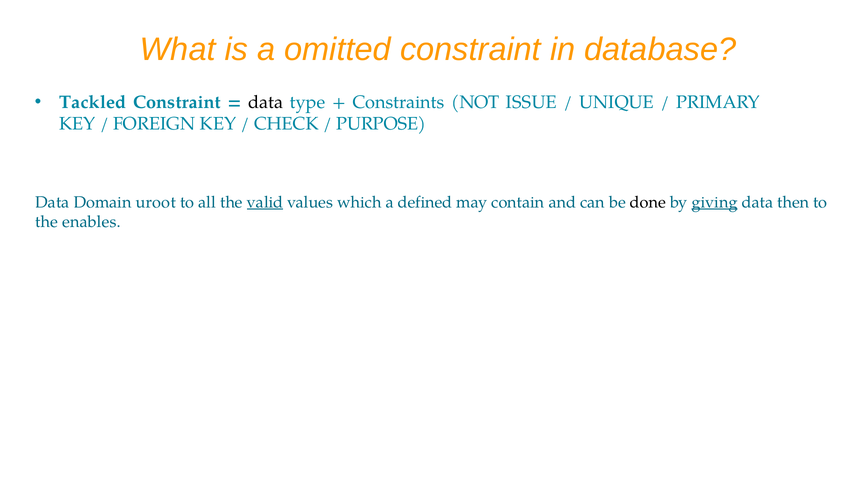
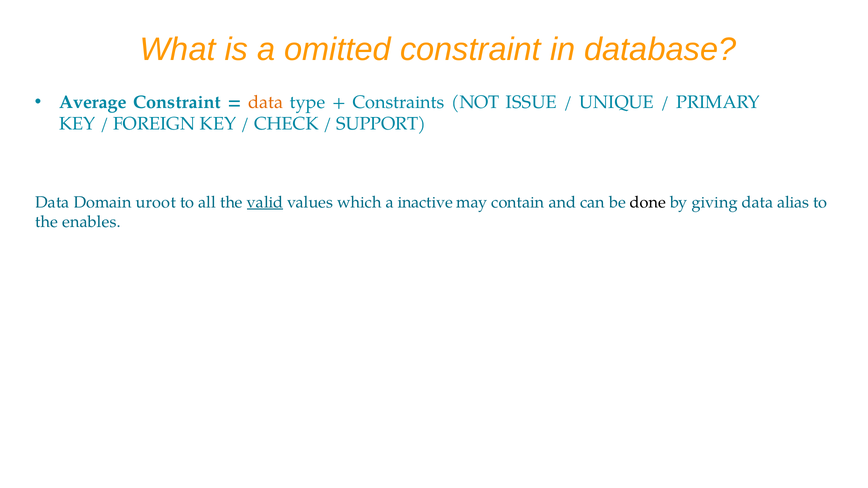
Tackled: Tackled -> Average
data at (266, 102) colour: black -> orange
PURPOSE: PURPOSE -> SUPPORT
defined: defined -> inactive
giving underline: present -> none
then: then -> alias
